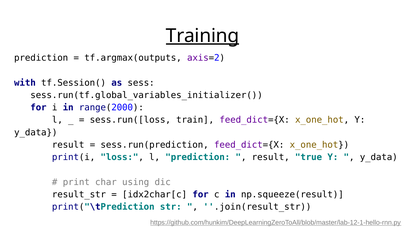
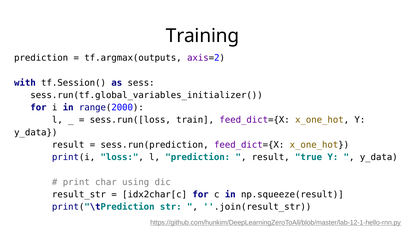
Training underline: present -> none
